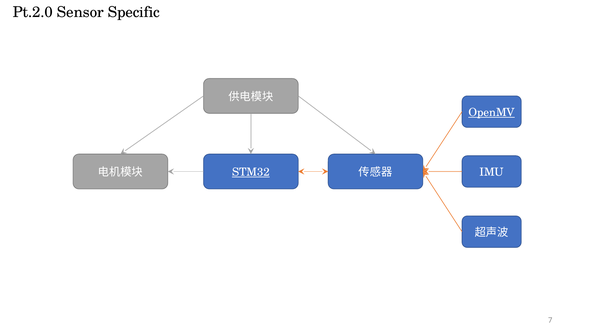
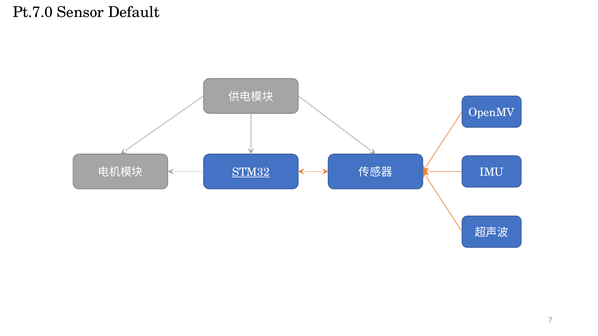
Pt.2.0: Pt.2.0 -> Pt.7.0
Specific: Specific -> Default
OpenMV underline: present -> none
